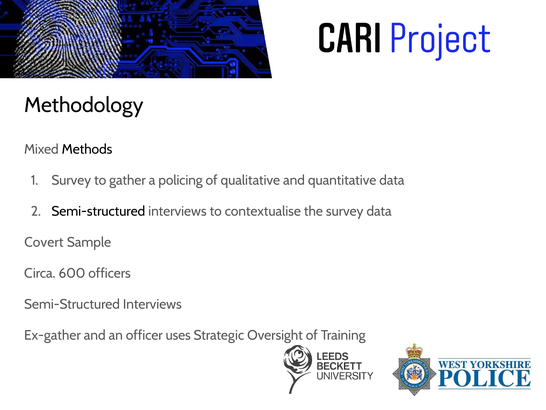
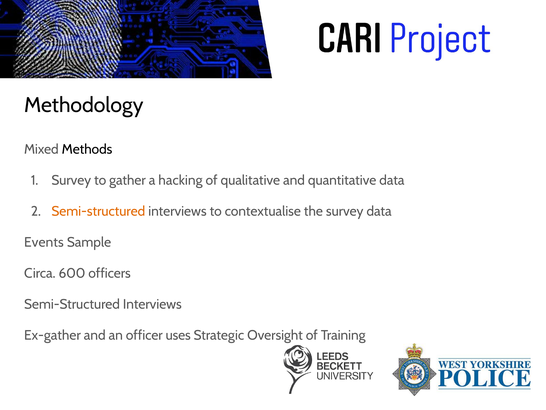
policing: policing -> hacking
Semi-structured at (98, 211) colour: black -> orange
Covert: Covert -> Events
